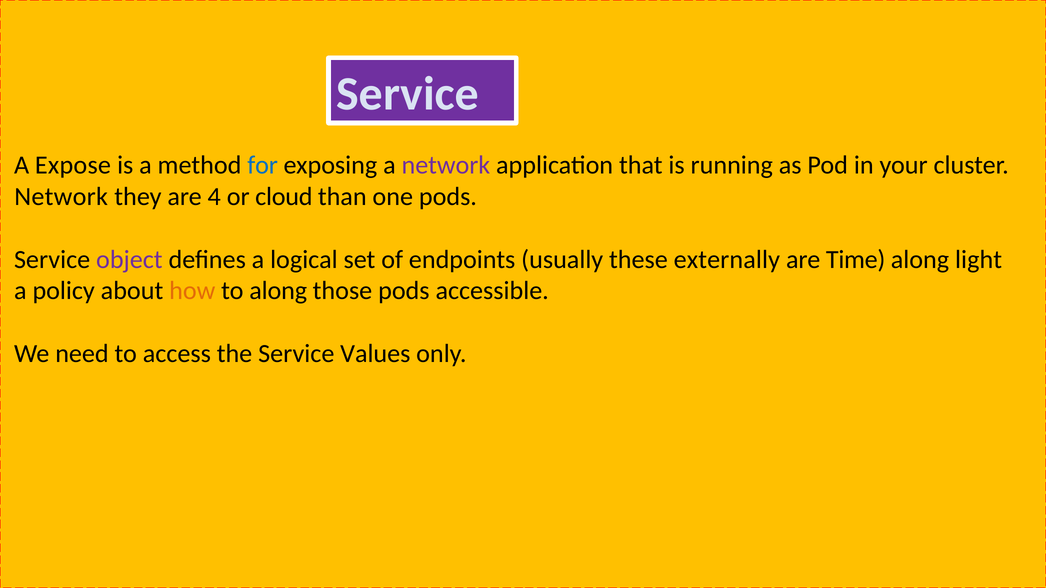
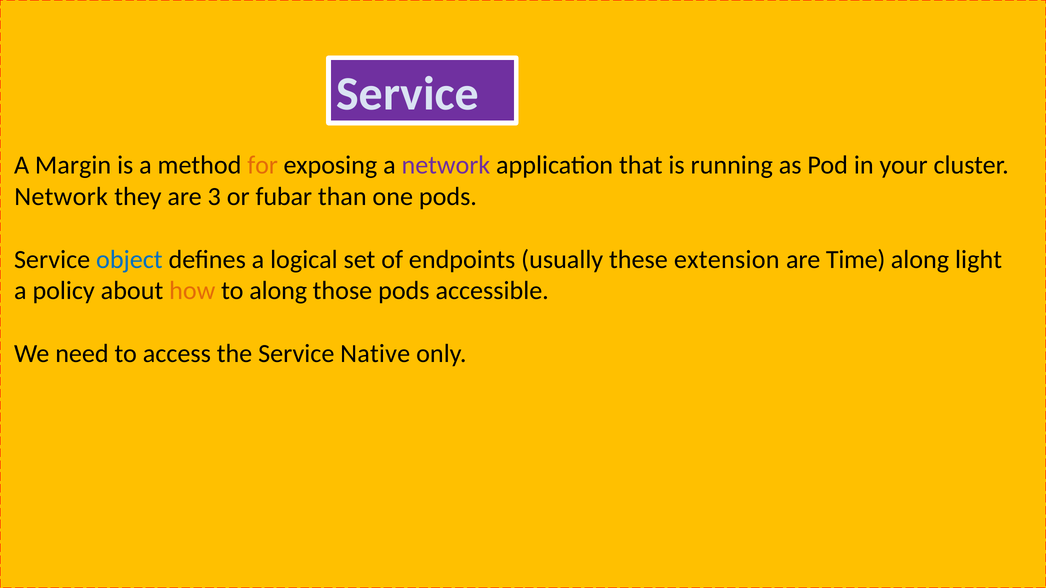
Expose: Expose -> Margin
for colour: blue -> orange
4: 4 -> 3
cloud: cloud -> fubar
object colour: purple -> blue
externally: externally -> extension
Values: Values -> Native
